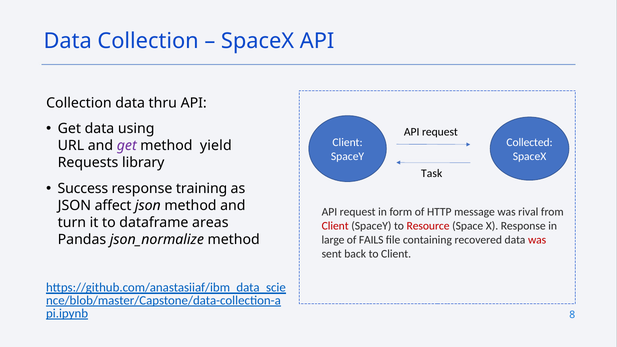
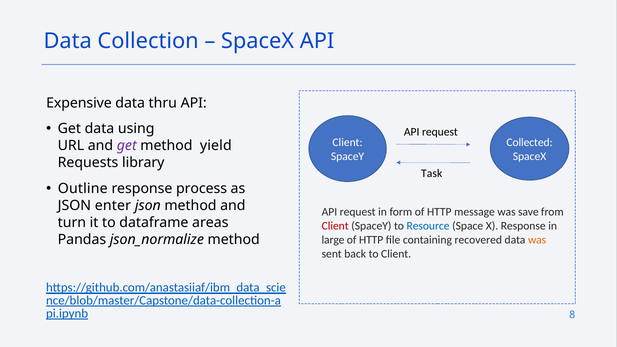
Collection at (79, 103): Collection -> Expensive
Success: Success -> Outline
training: training -> process
affect: affect -> enter
rival: rival -> save
Resource colour: red -> blue
FAILS at (371, 240): FAILS -> HTTP
was at (537, 240) colour: red -> orange
